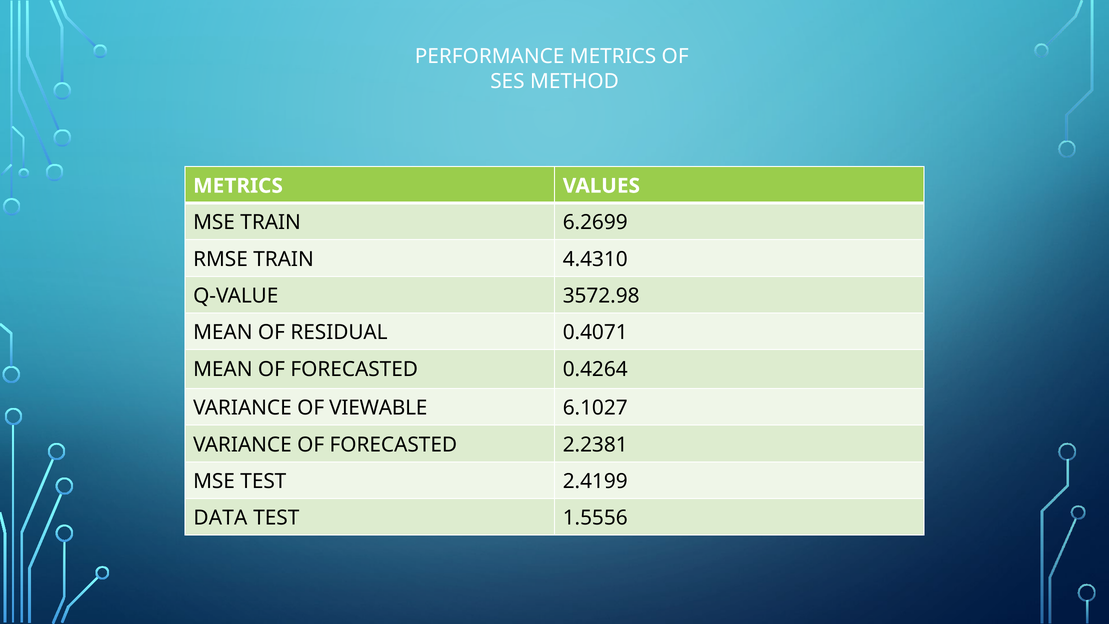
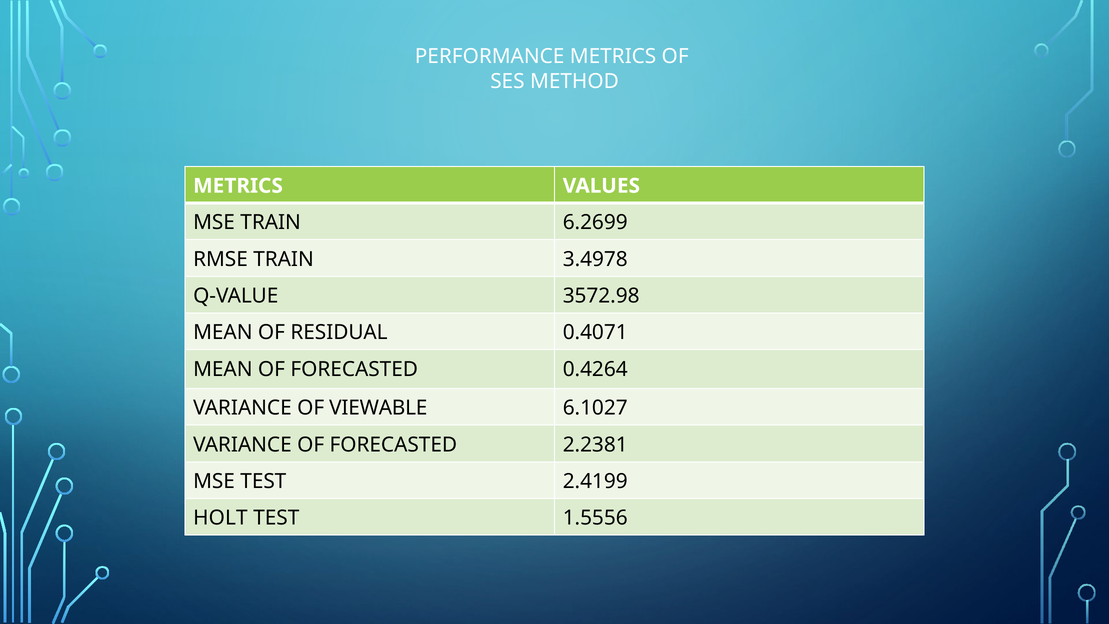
4.4310: 4.4310 -> 3.4978
DATA: DATA -> HOLT
